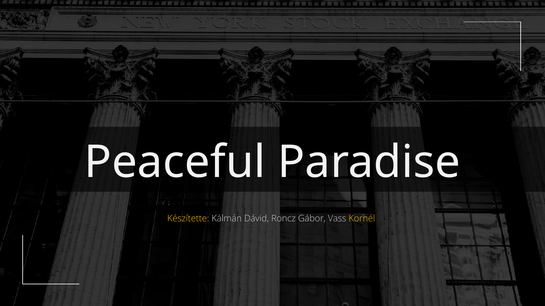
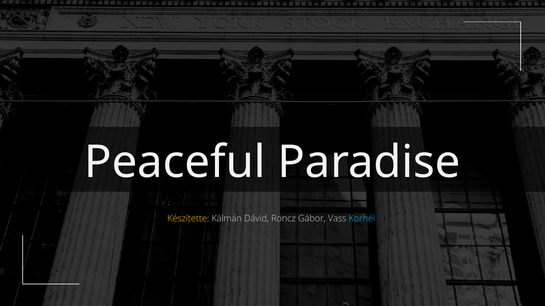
Kornél colour: yellow -> light blue
